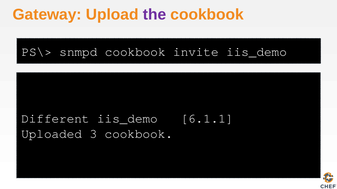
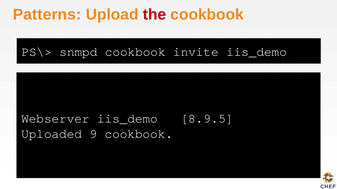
Gateway: Gateway -> Patterns
the colour: purple -> red
Different: Different -> Webserver
6.1.1: 6.1.1 -> 8.9.5
3: 3 -> 9
